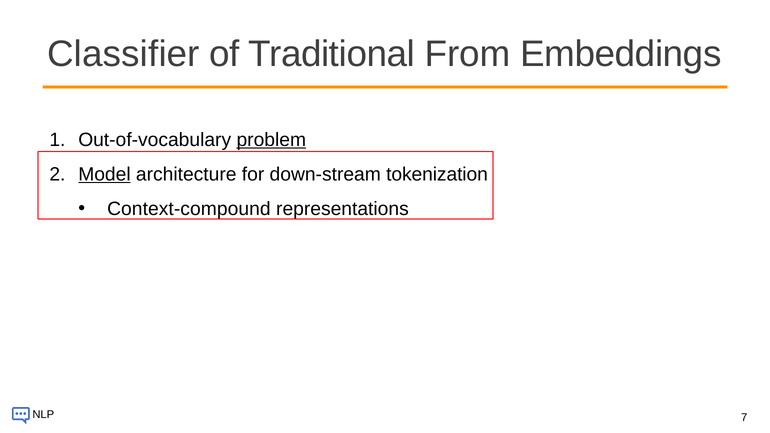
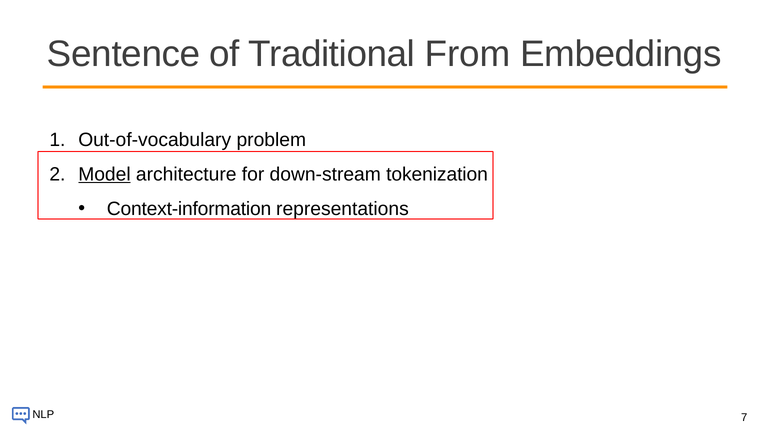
Classifier: Classifier -> Sentence
problem underline: present -> none
Context-compound: Context-compound -> Context-information
